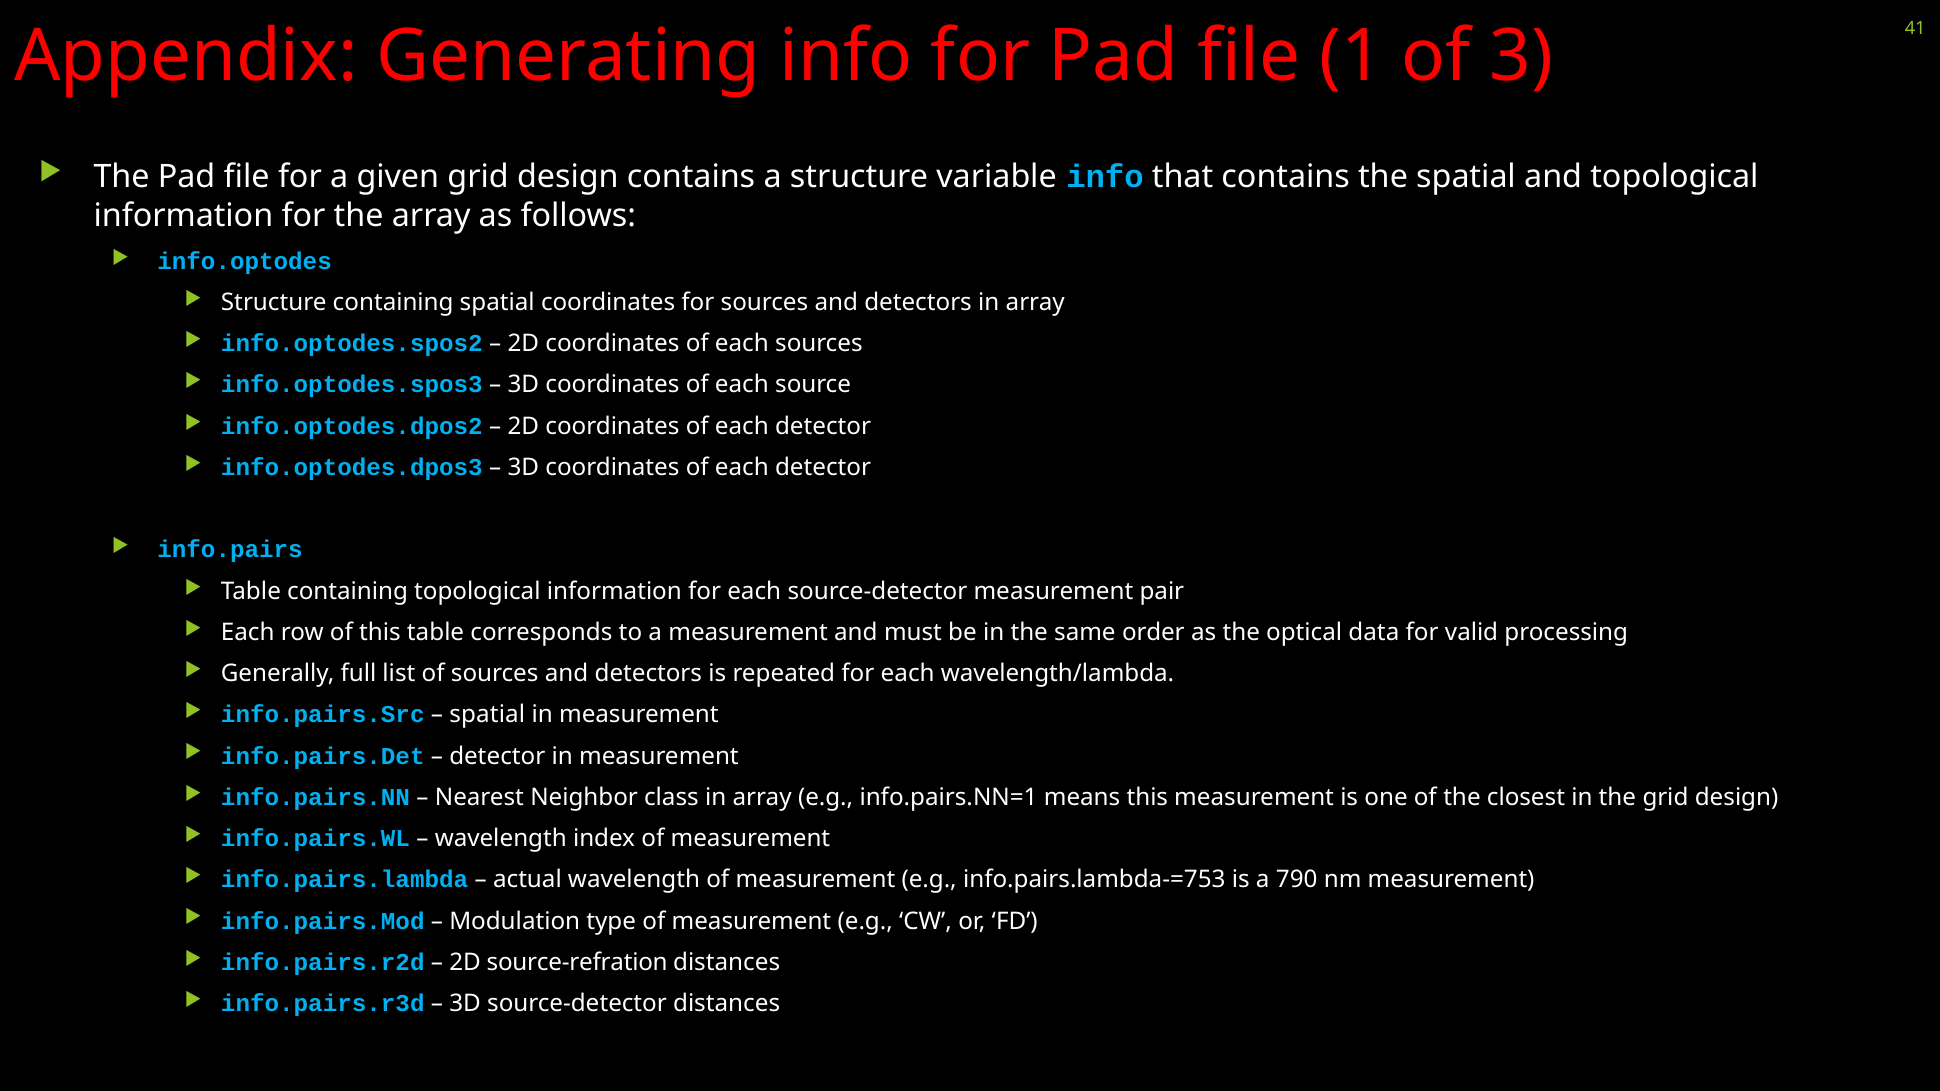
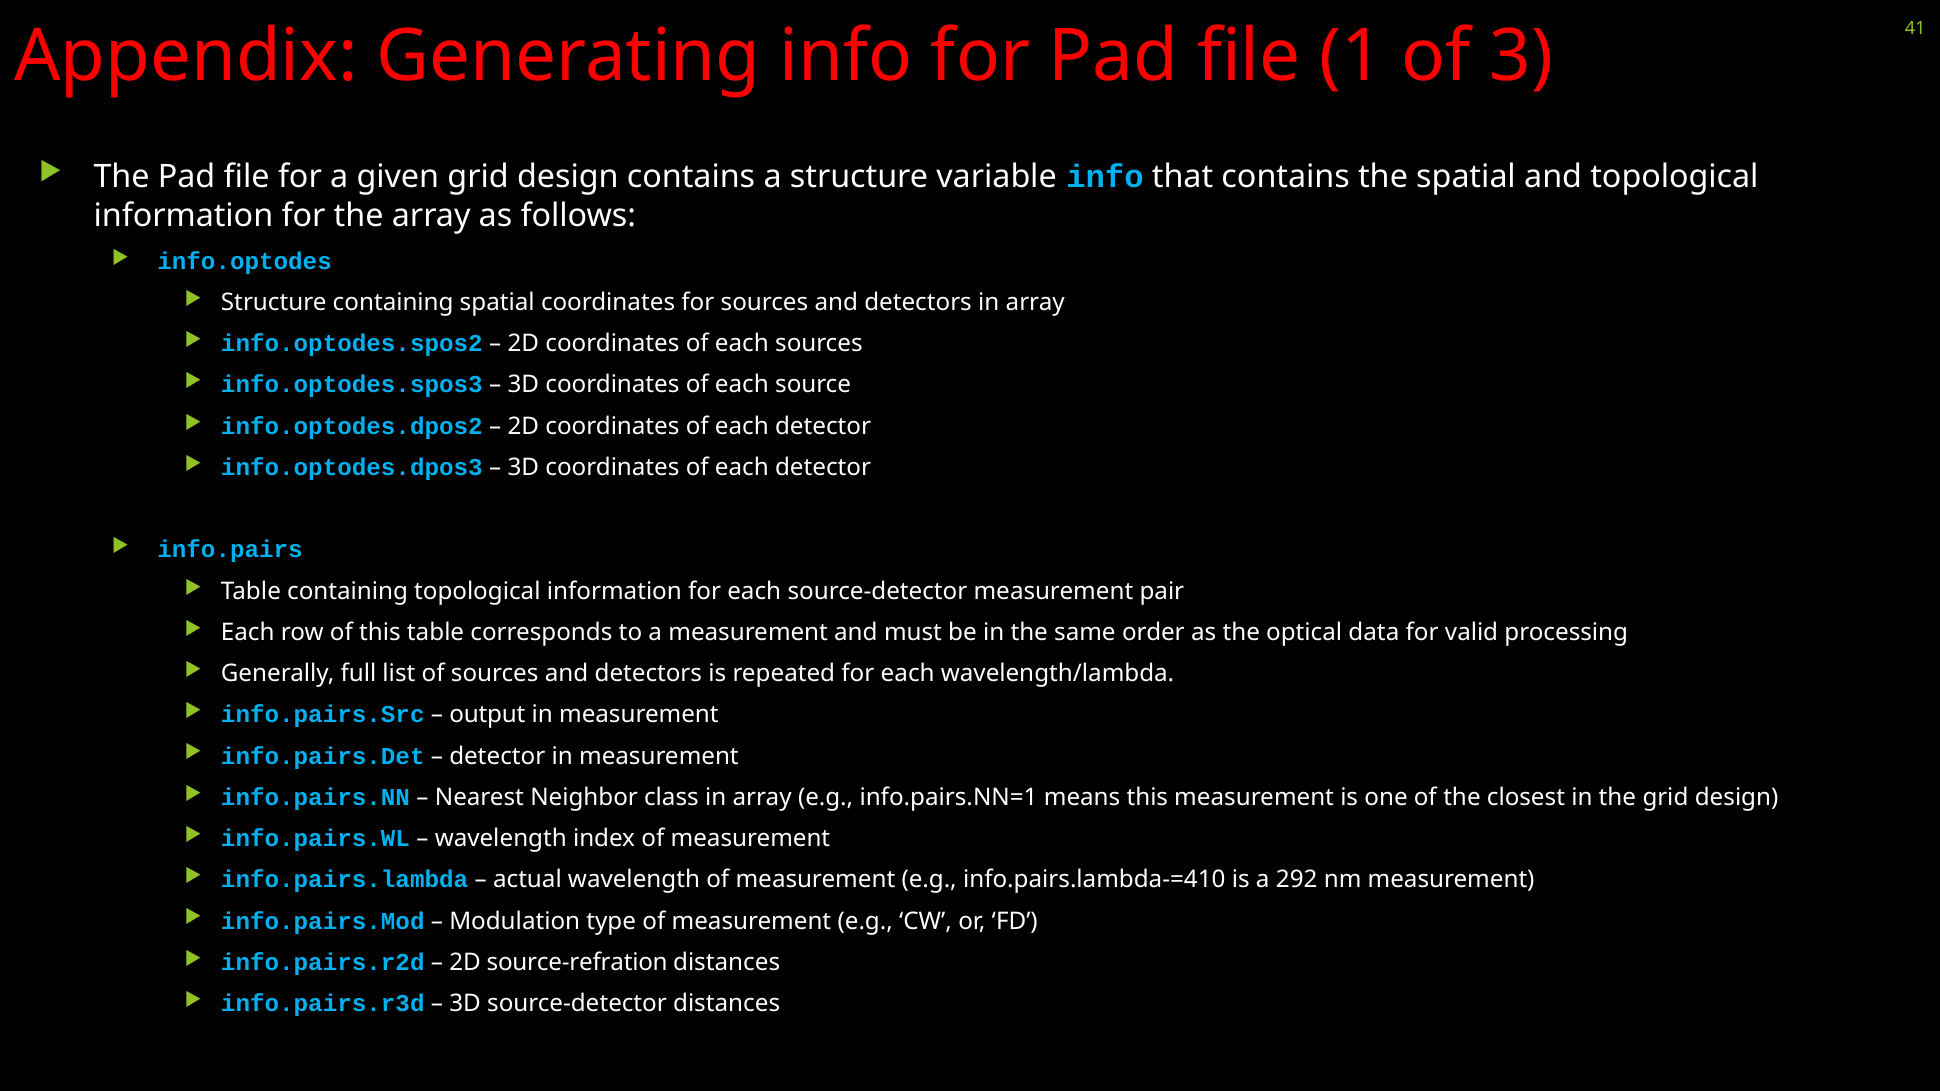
spatial at (487, 715): spatial -> output
info.pairs.lambda-=753: info.pairs.lambda-=753 -> info.pairs.lambda-=410
790: 790 -> 292
